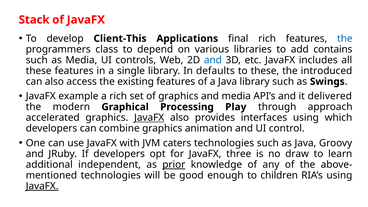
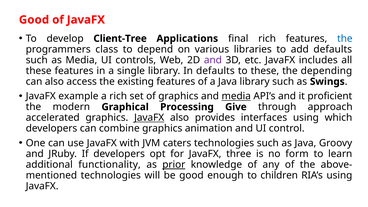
Stack at (34, 20): Stack -> Good
Client-This: Client-This -> Client-Tree
add contains: contains -> defaults
and at (213, 60) colour: blue -> purple
introduced: introduced -> depending
media at (236, 96) underline: none -> present
delivered: delivered -> proficient
Play: Play -> Give
draw: draw -> form
independent: independent -> functionality
JavaFX at (42, 186) underline: present -> none
